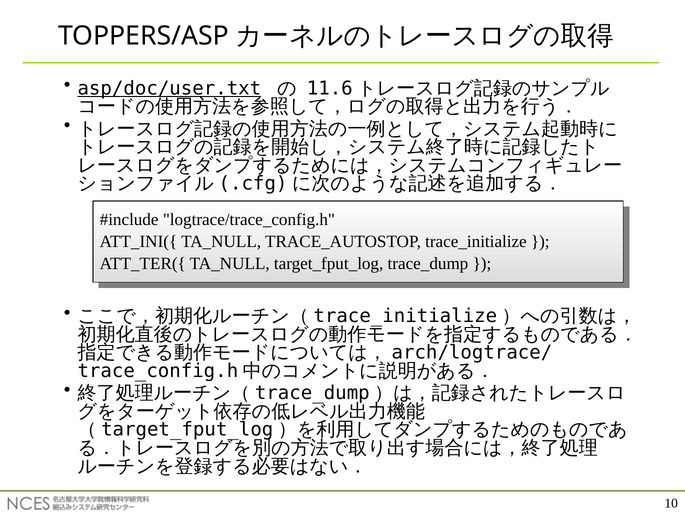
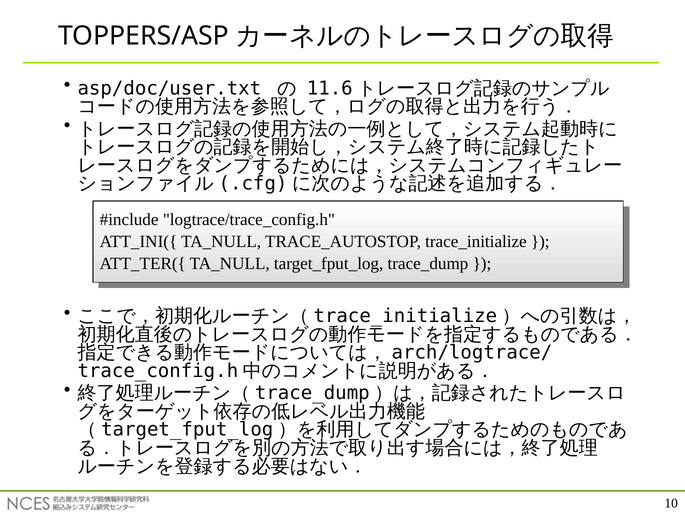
asp/doc/user.txt underline: present -> none
